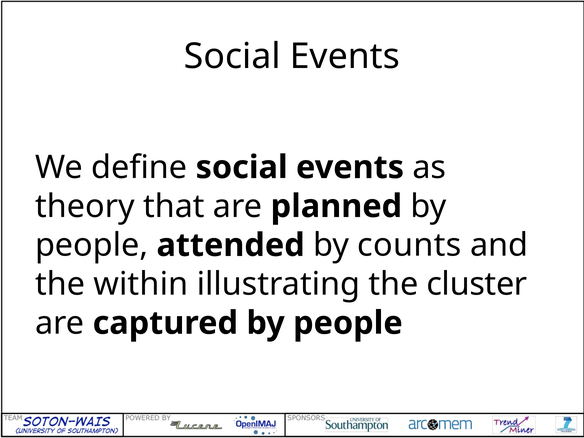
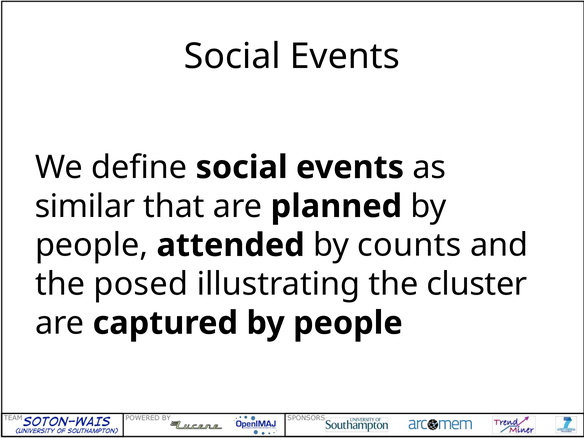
theory: theory -> similar
within: within -> posed
